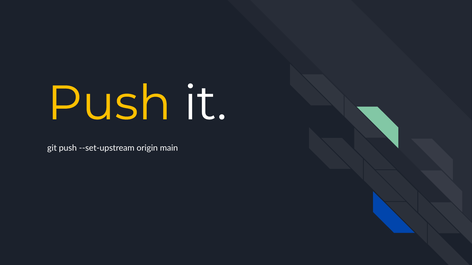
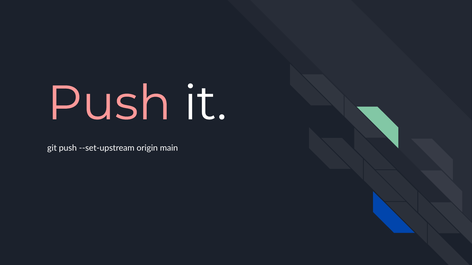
Push at (109, 104) colour: yellow -> pink
